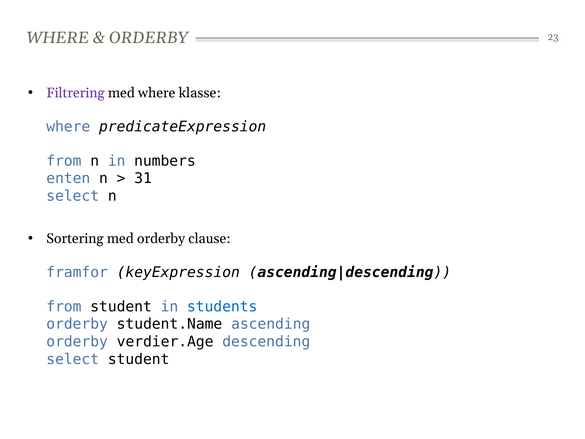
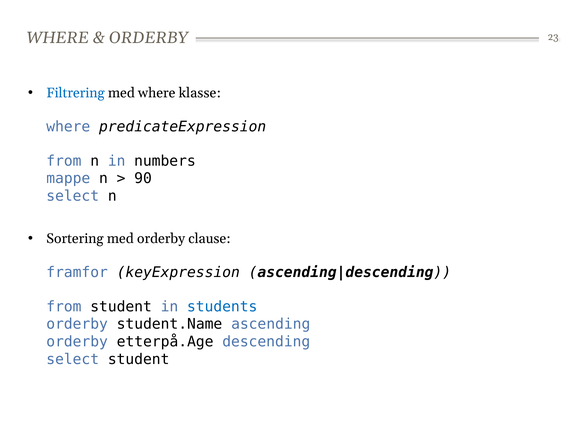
Filtrering colour: purple -> blue
enten: enten -> mappe
31: 31 -> 90
verdier.Age: verdier.Age -> etterpå.Age
